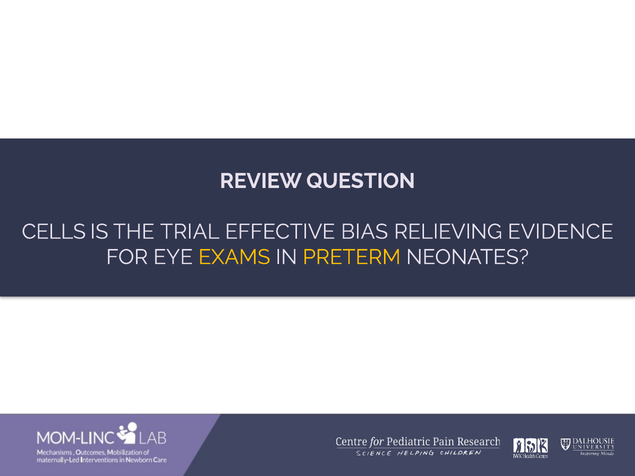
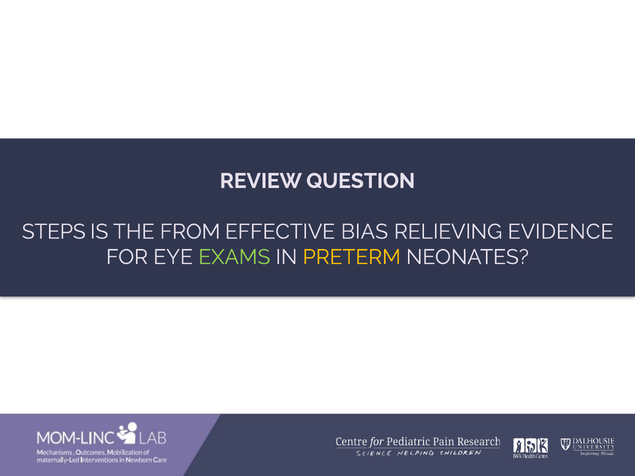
CELLS: CELLS -> STEPS
TRIAL: TRIAL -> FROM
EXAMS colour: yellow -> light green
